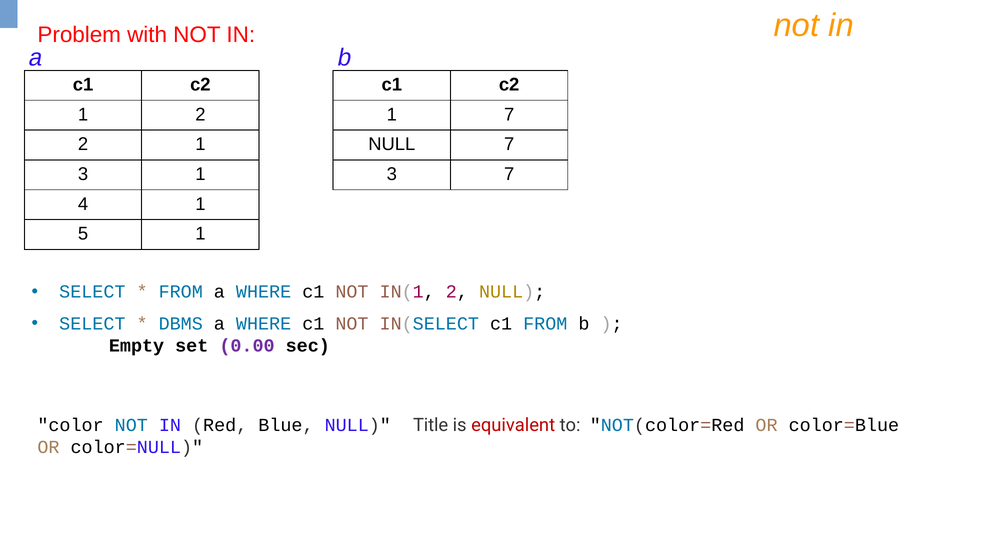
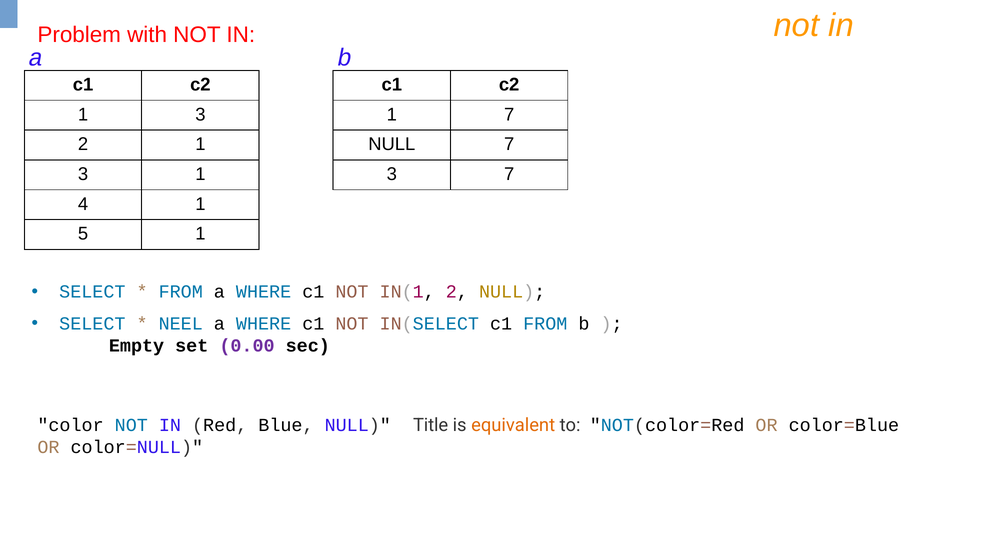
2 at (200, 115): 2 -> 3
DBMS: DBMS -> NEEL
equivalent colour: red -> orange
